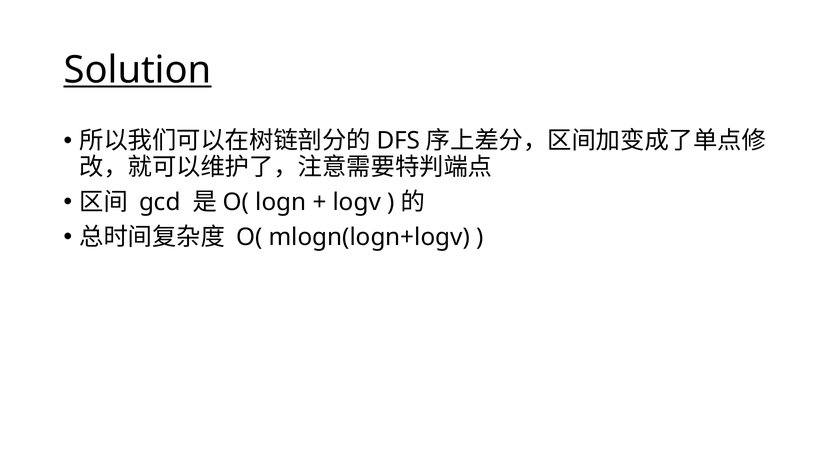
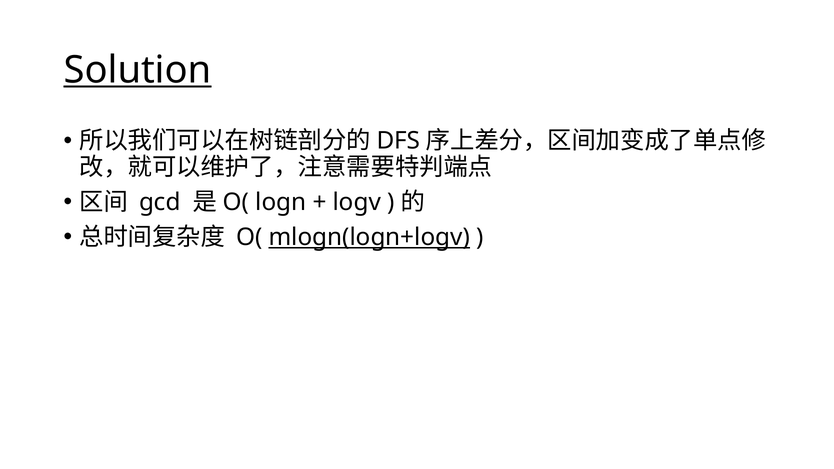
mlogn(logn+logv underline: none -> present
